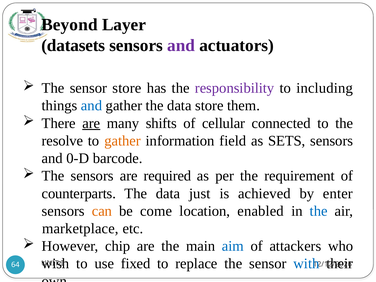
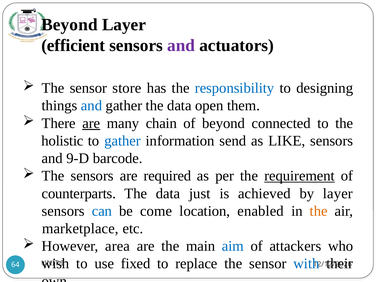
datasets: datasets -> efficient
responsibility colour: purple -> blue
including: including -> designing
data store: store -> open
shifts: shifts -> chain
of cellular: cellular -> beyond
resolve: resolve -> holistic
gather at (122, 141) colour: orange -> blue
field: field -> send
SETS: SETS -> LIKE
0-D: 0-D -> 9-D
requirement underline: none -> present
by enter: enter -> layer
can colour: orange -> blue
the at (319, 211) colour: blue -> orange
chip: chip -> area
